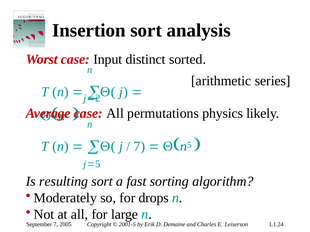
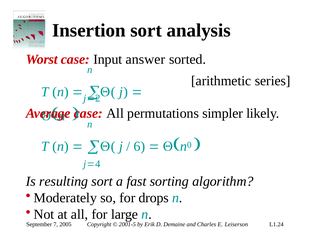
distinct: distinct -> answer
physics: physics -> simpler
7 at (139, 147): 7 -> 6
n 5: 5 -> 0
5 at (98, 164): 5 -> 4
